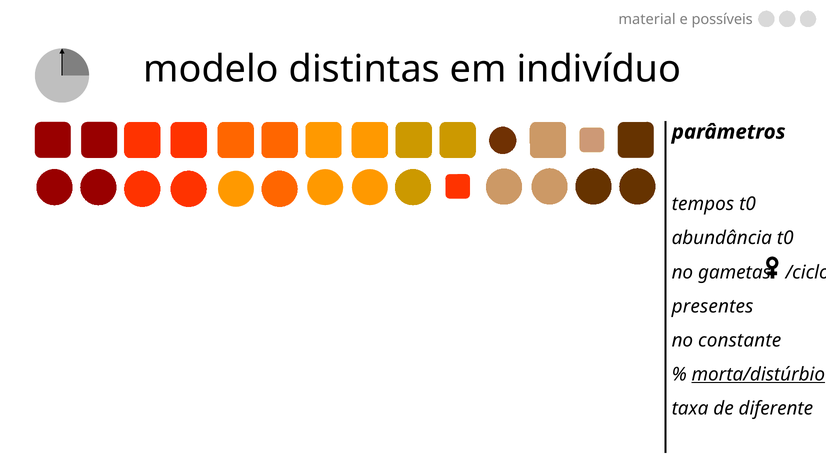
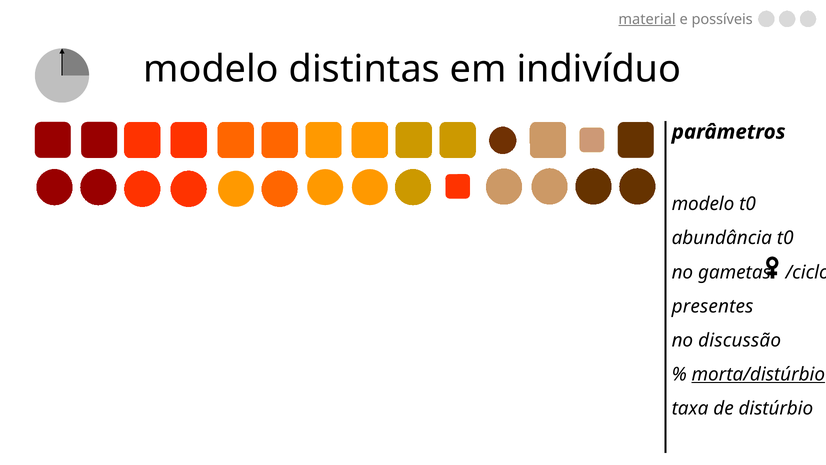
material underline: none -> present
tempos at (703, 204): tempos -> modelo
constante: constante -> discussão
diferente: diferente -> distúrbio
